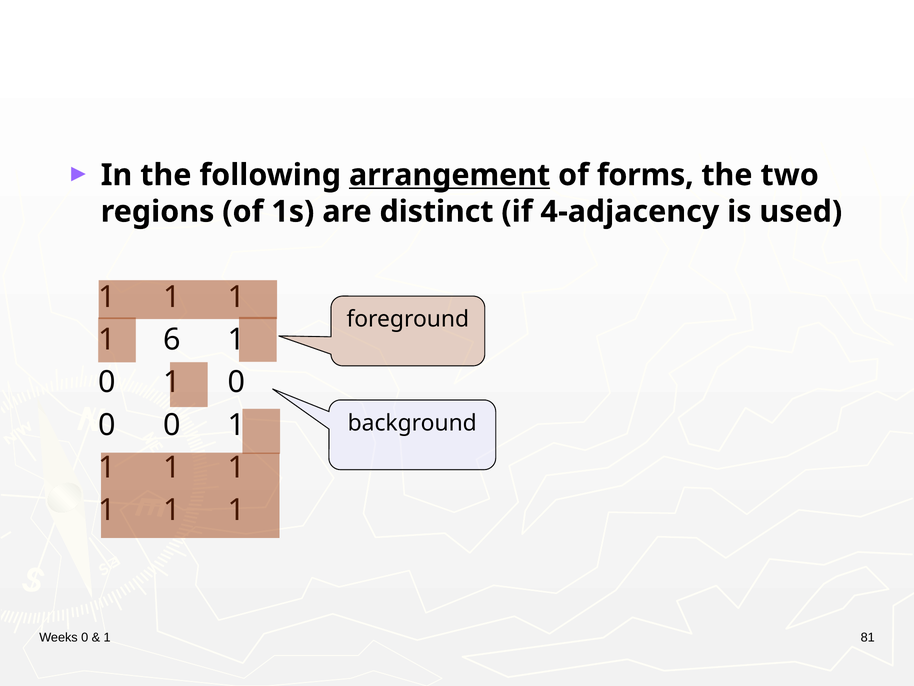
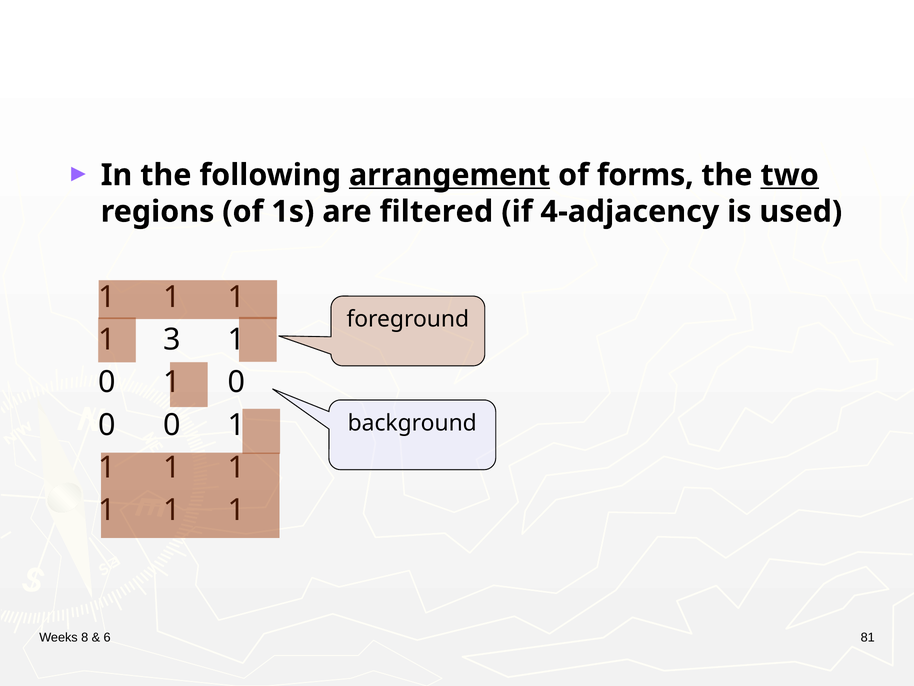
two underline: none -> present
distinct: distinct -> filtered
6: 6 -> 3
Weeks 0: 0 -> 8
1 at (107, 637): 1 -> 6
